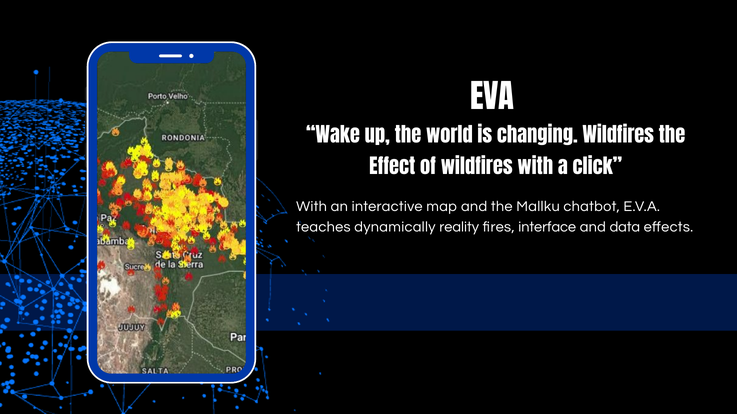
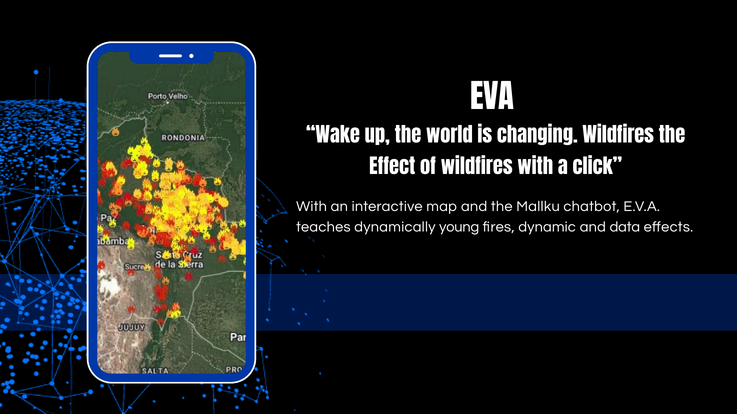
reality: reality -> young
interface: interface -> dynamic
